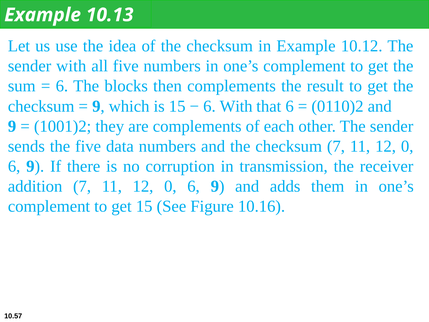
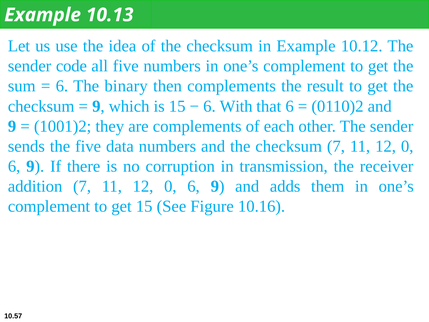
sender with: with -> code
blocks: blocks -> binary
